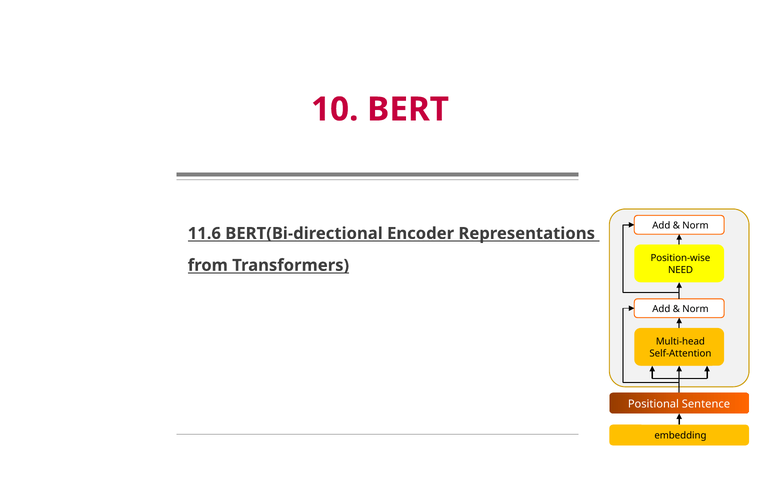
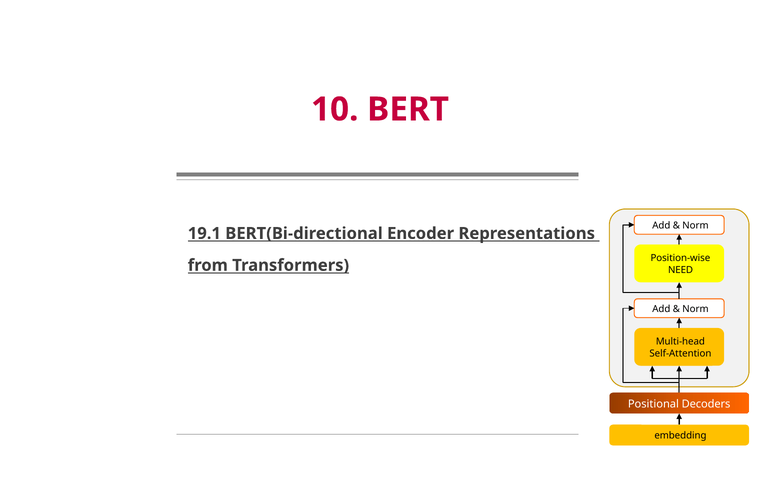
11.6: 11.6 -> 19.1
Sentence: Sentence -> Decoders
